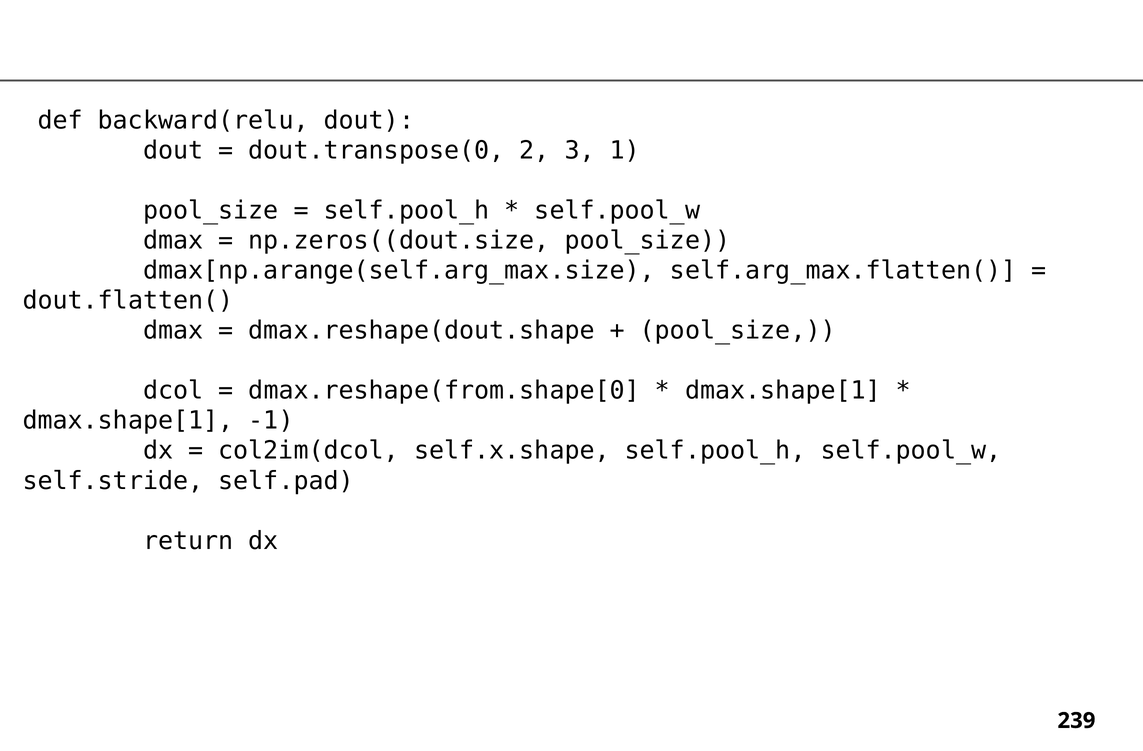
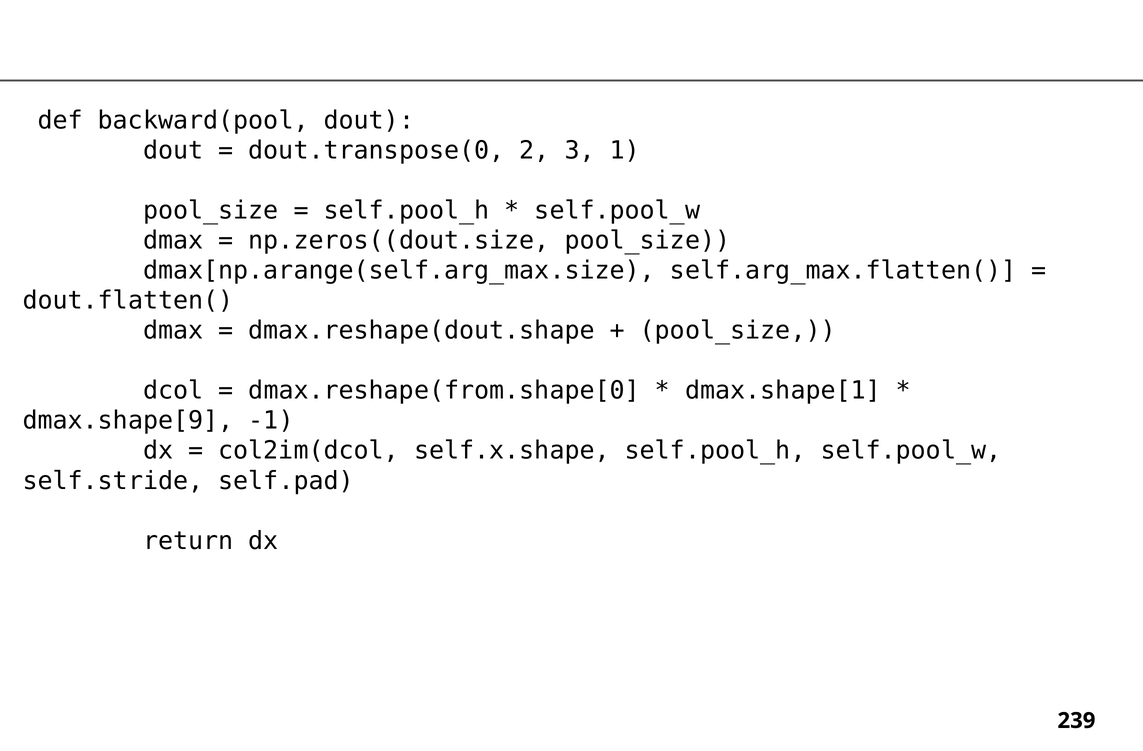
backward(relu: backward(relu -> backward(pool
dmax.shape[1 at (128, 421): dmax.shape[1 -> dmax.shape[9
